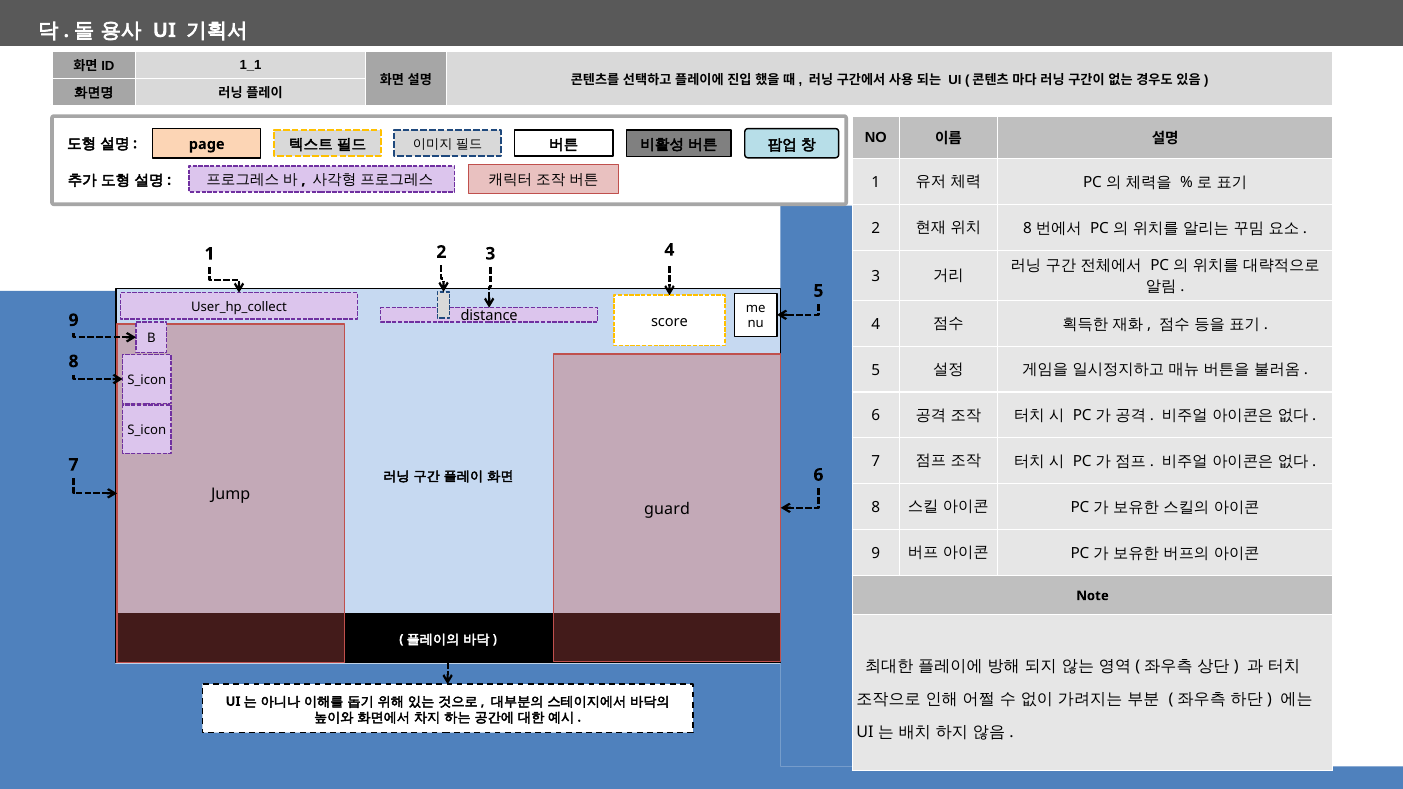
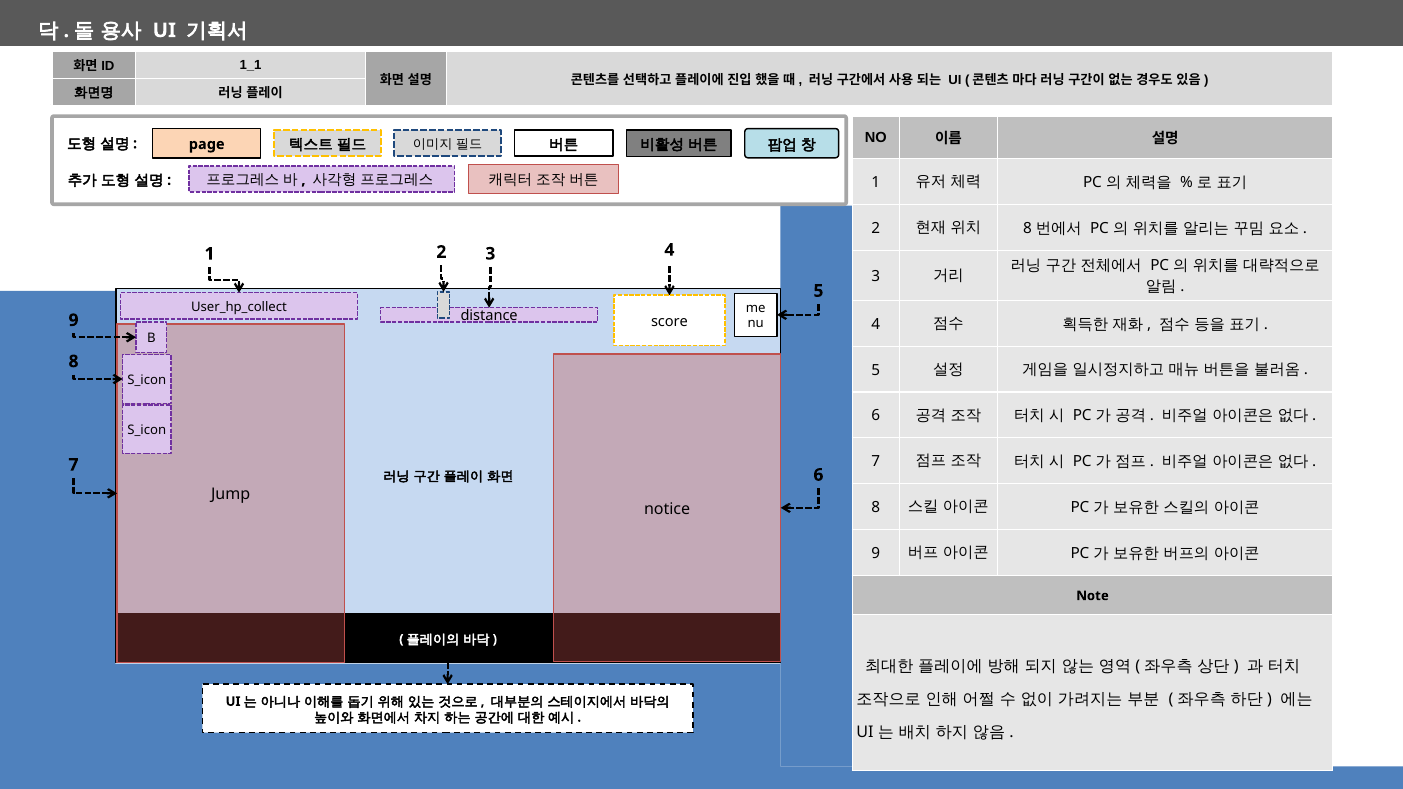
guard: guard -> notice
